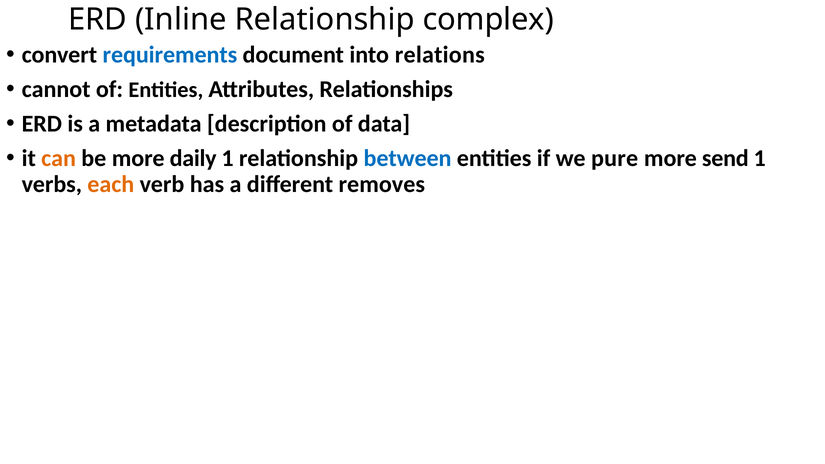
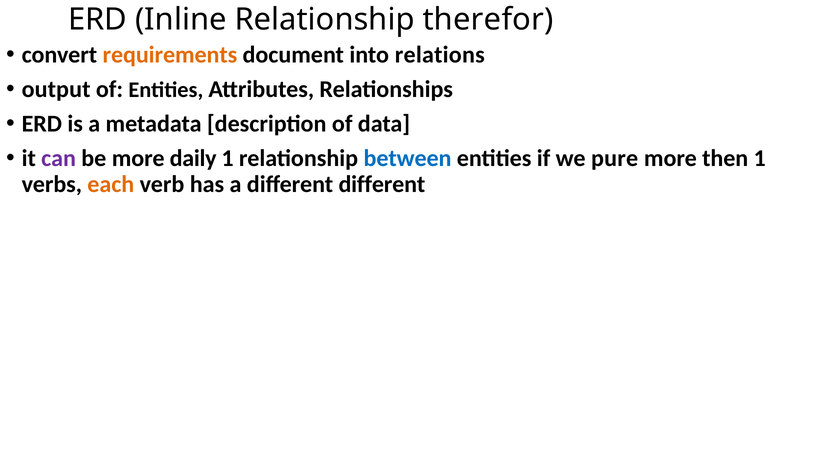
complex: complex -> therefor
requirements colour: blue -> orange
cannot: cannot -> output
can colour: orange -> purple
send: send -> then
different removes: removes -> different
